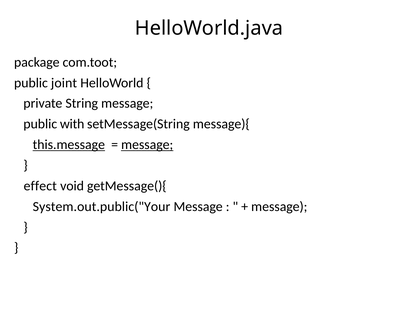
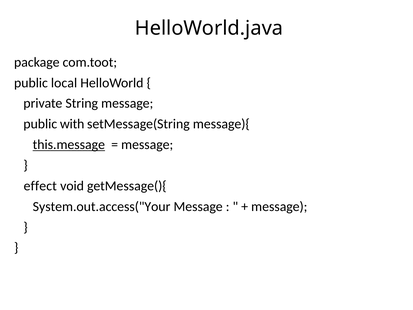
joint: joint -> local
message at (147, 145) underline: present -> none
System.out.public("Your: System.out.public("Your -> System.out.access("Your
